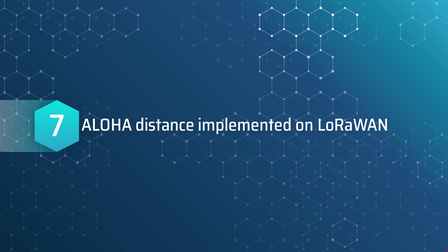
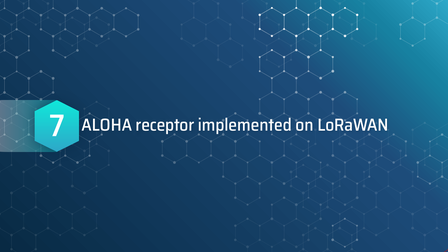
distance: distance -> receptor
